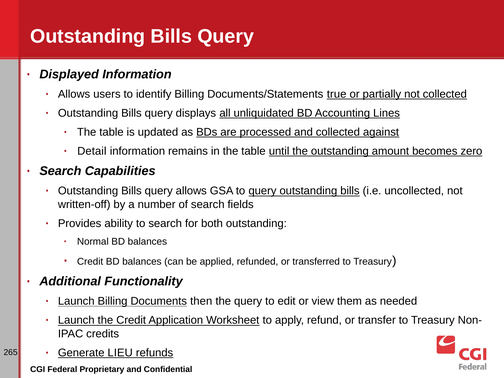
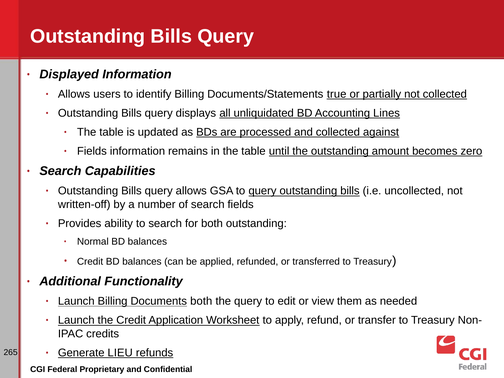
Detail at (92, 151): Detail -> Fields
Documents then: then -> both
